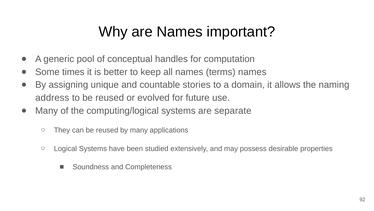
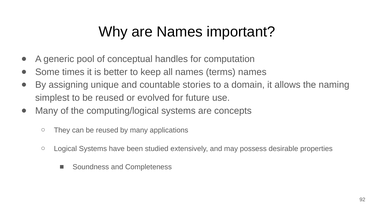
address: address -> simplest
separate: separate -> concepts
